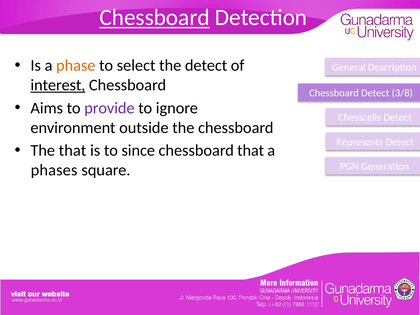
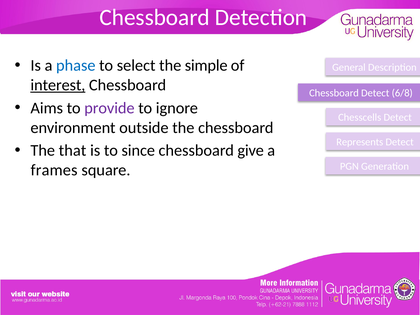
Chessboard at (155, 18) underline: present -> none
phase colour: orange -> blue
the detect: detect -> simple
3/8: 3/8 -> 6/8
chessboard that: that -> give
phases: phases -> frames
